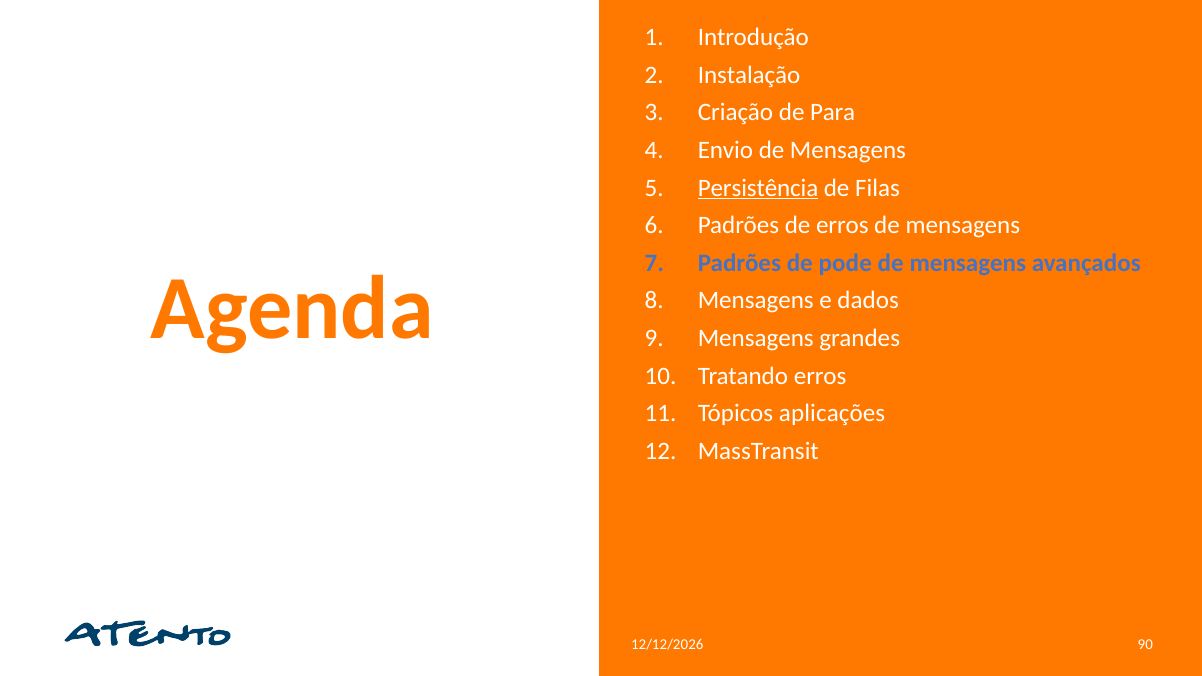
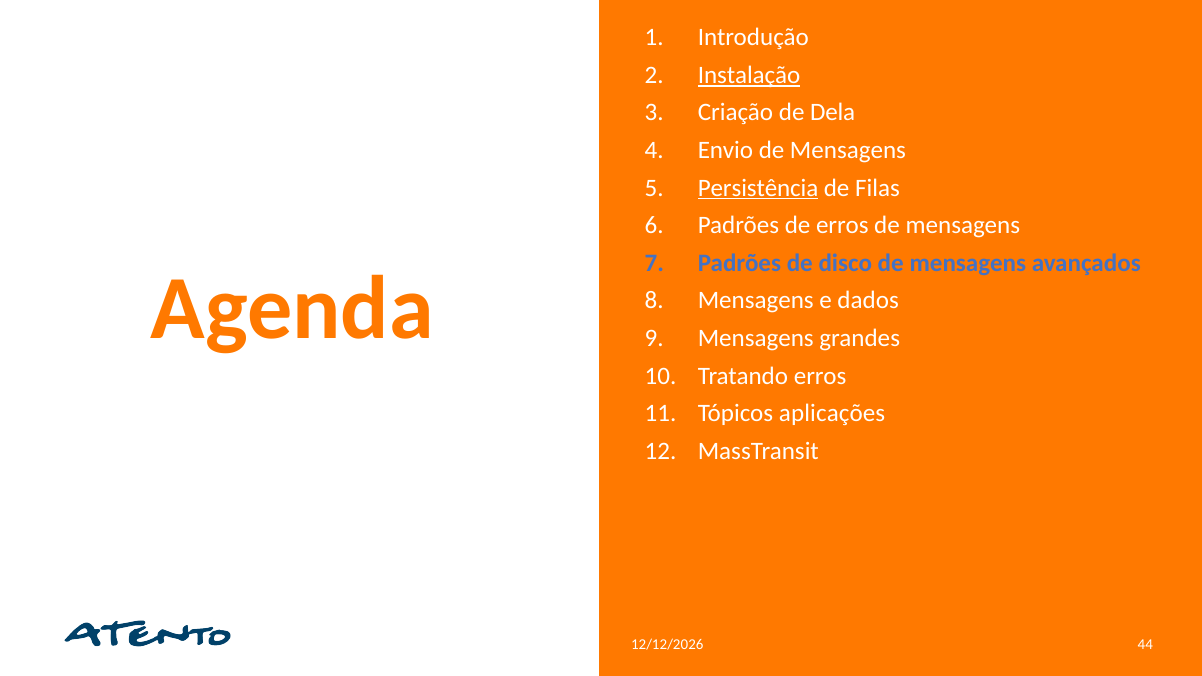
Instalação underline: none -> present
Para: Para -> Dela
pode: pode -> disco
90: 90 -> 44
